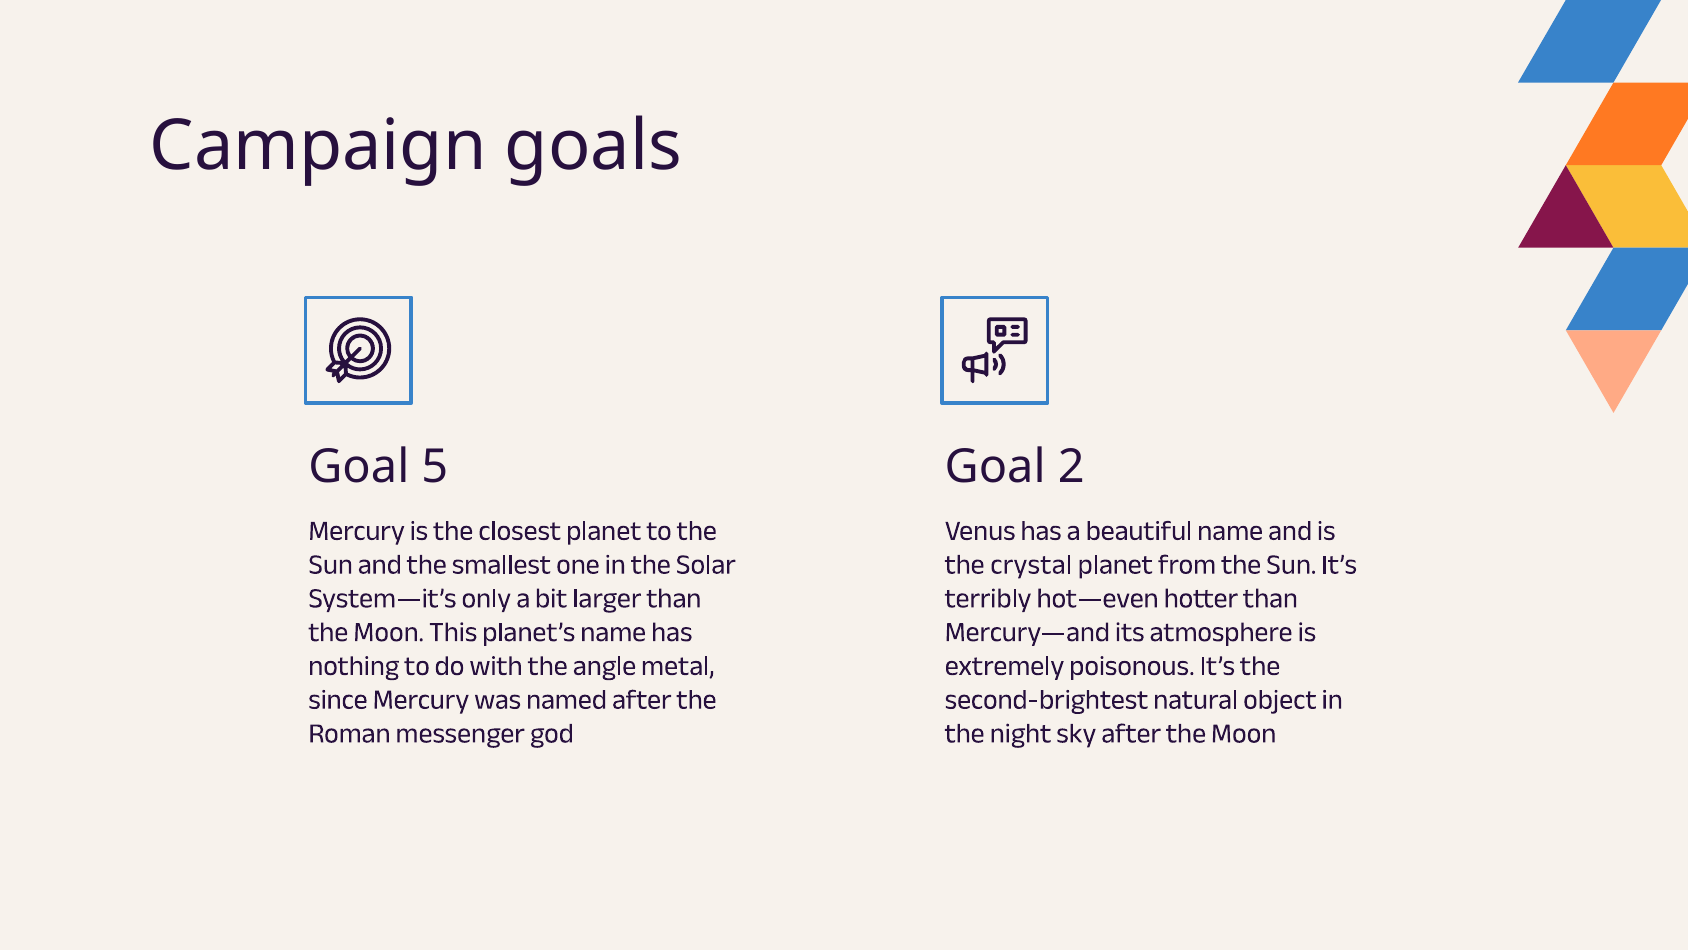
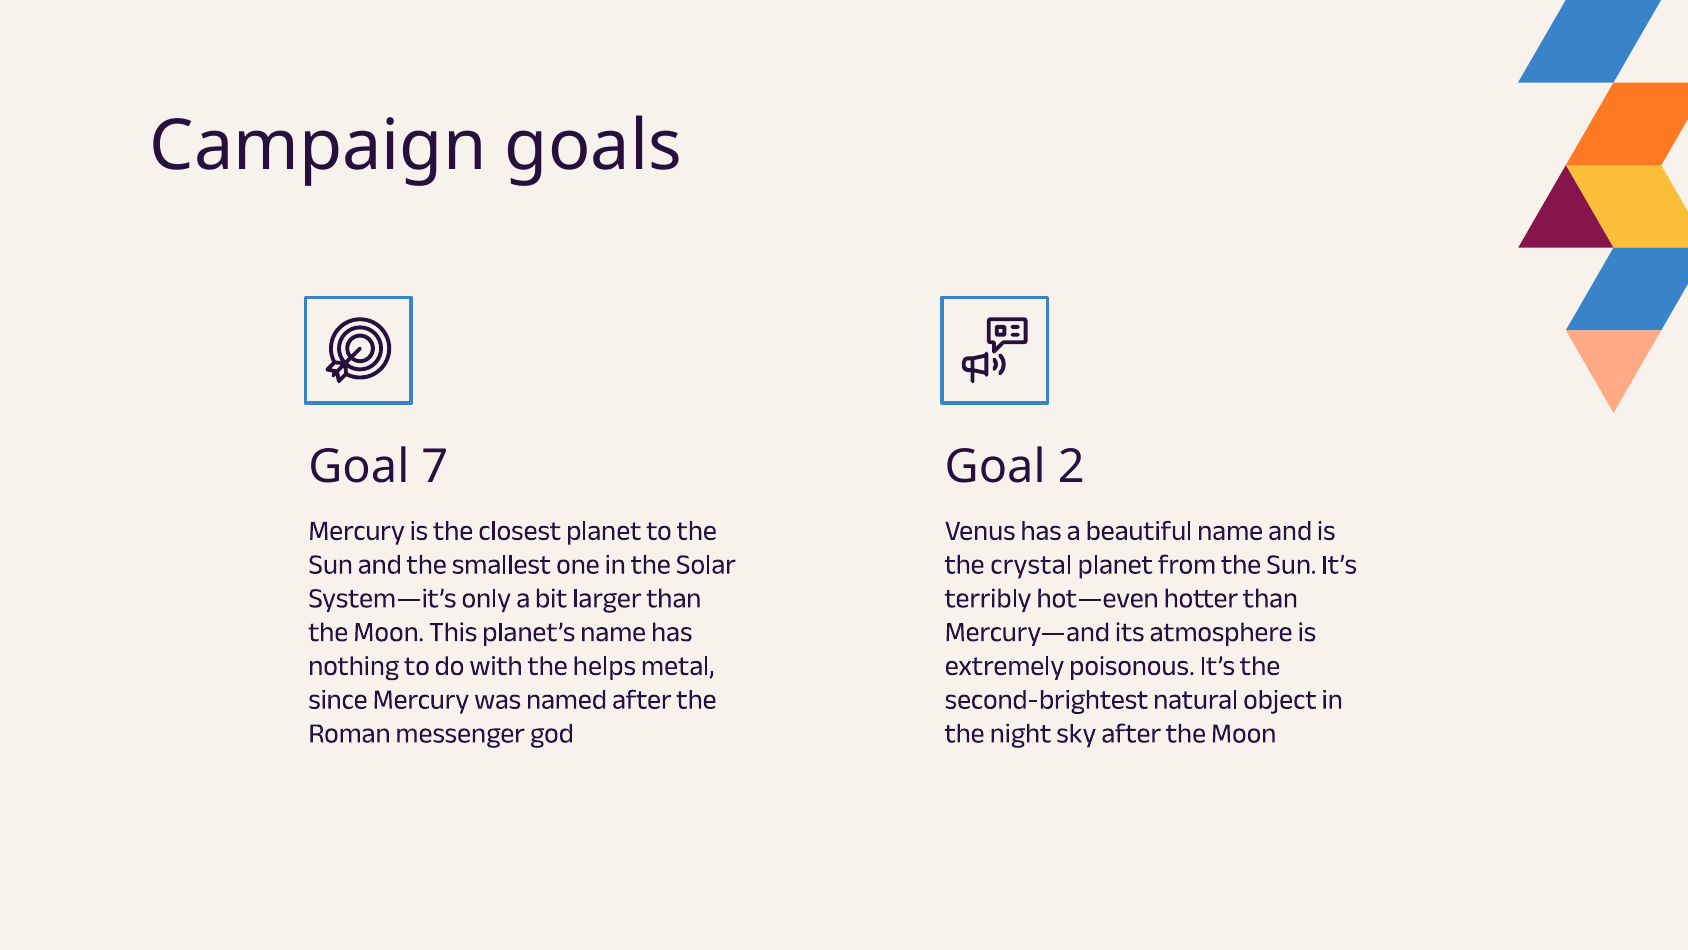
5: 5 -> 7
angle: angle -> helps
